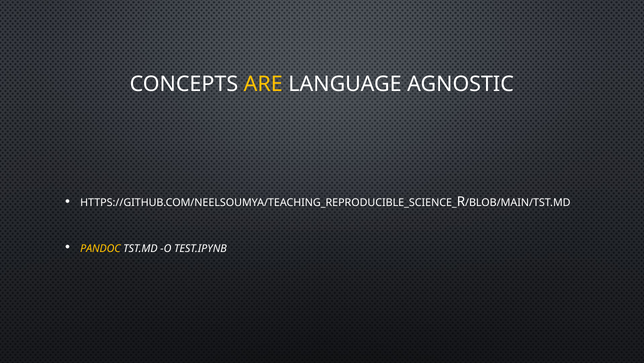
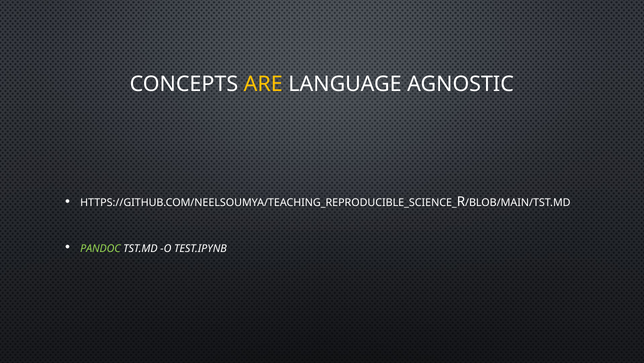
PANDOC colour: yellow -> light green
